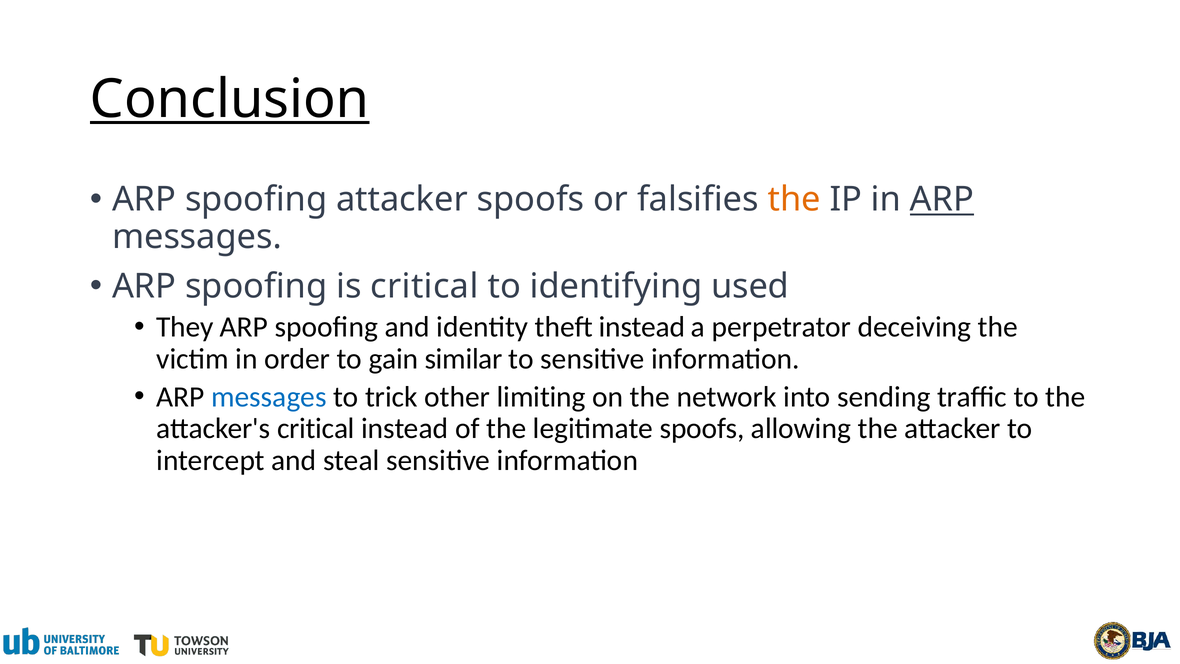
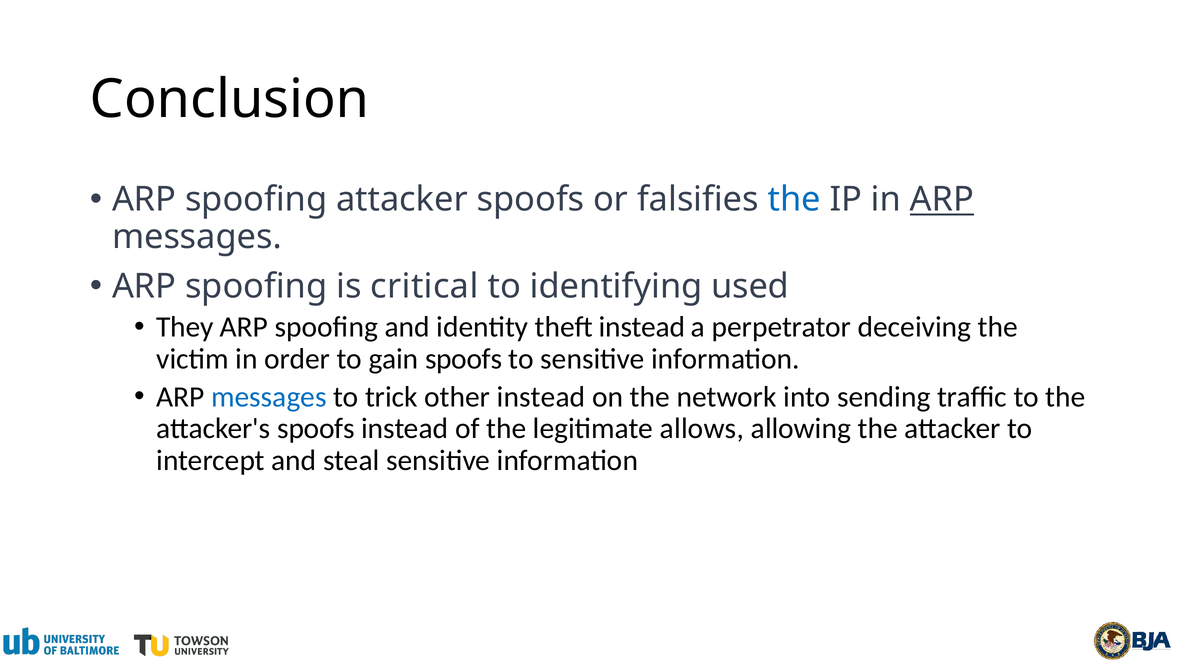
Conclusion underline: present -> none
the at (794, 200) colour: orange -> blue
gain similar: similar -> spoofs
other limiting: limiting -> instead
attacker's critical: critical -> spoofs
legitimate spoofs: spoofs -> allows
